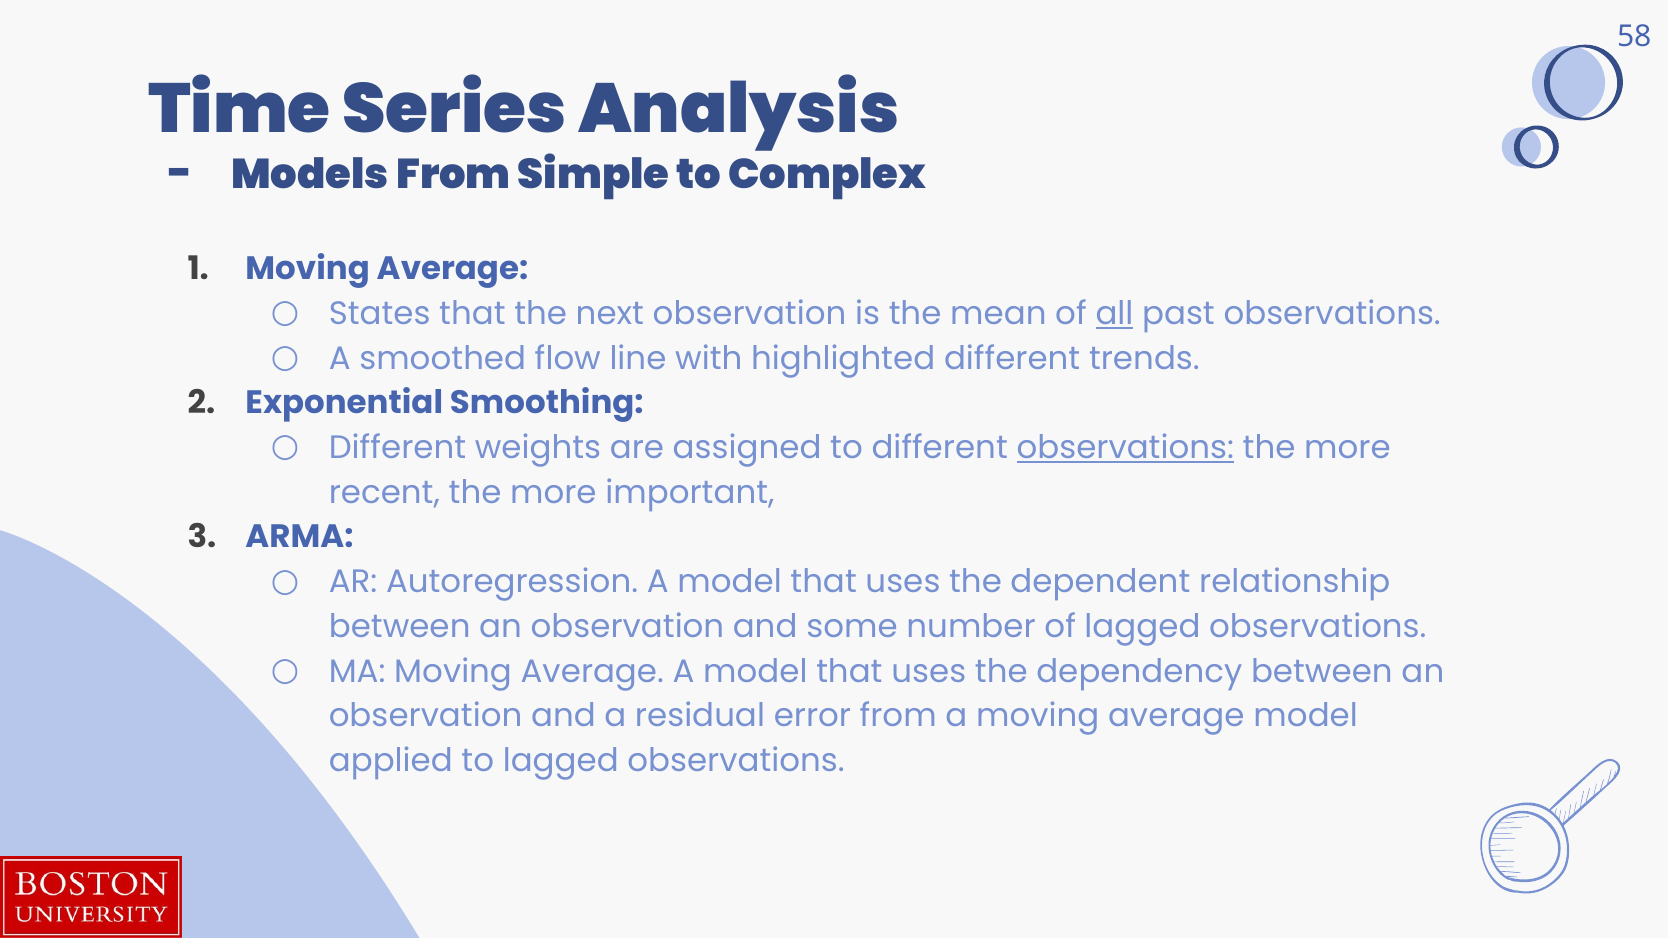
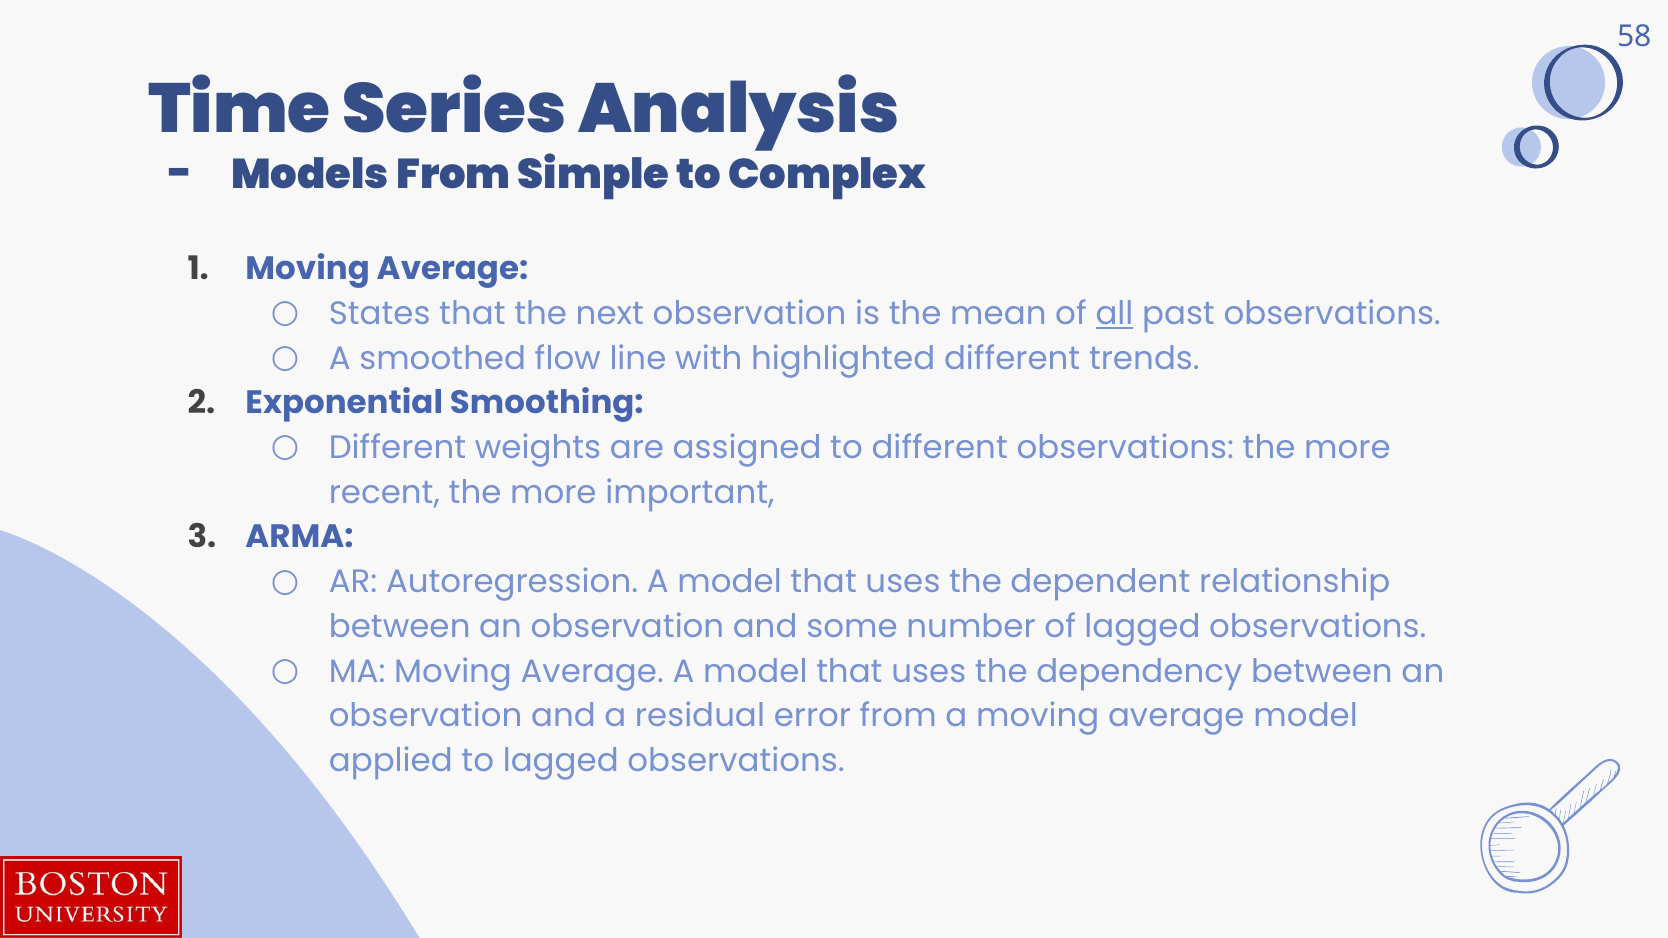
observations at (1125, 448) underline: present -> none
